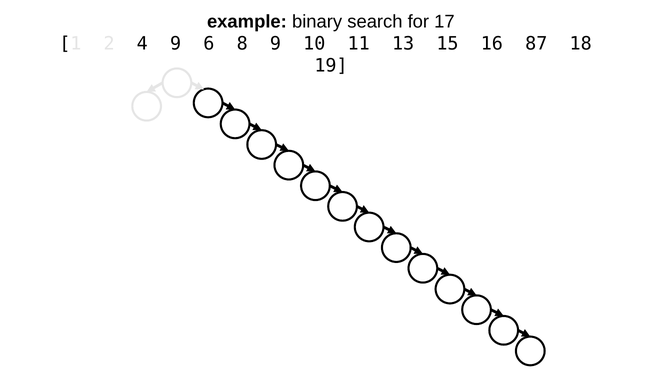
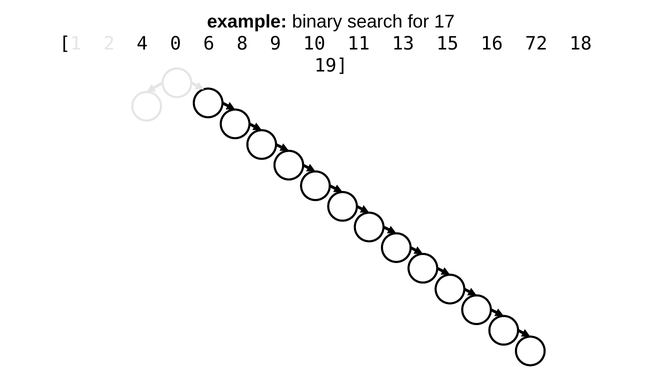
4 9: 9 -> 0
87: 87 -> 72
